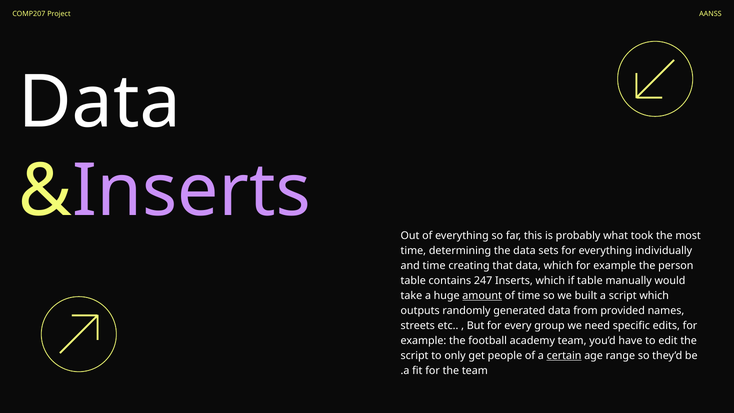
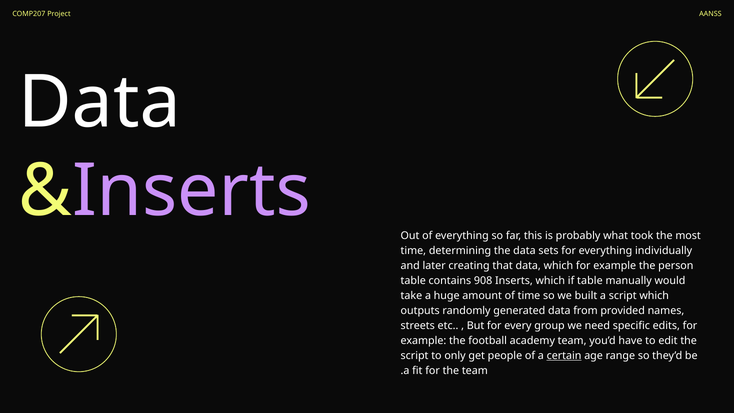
and time: time -> later
247: 247 -> 908
amount underline: present -> none
